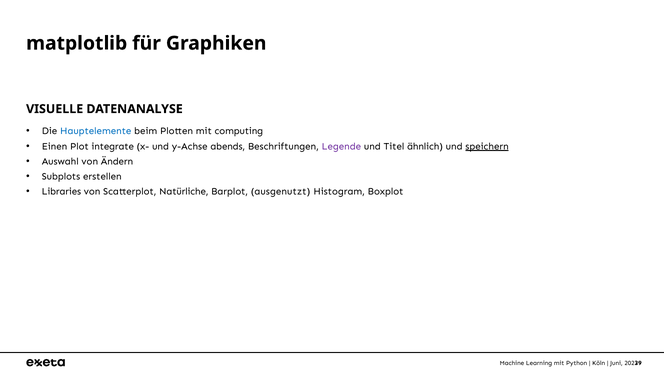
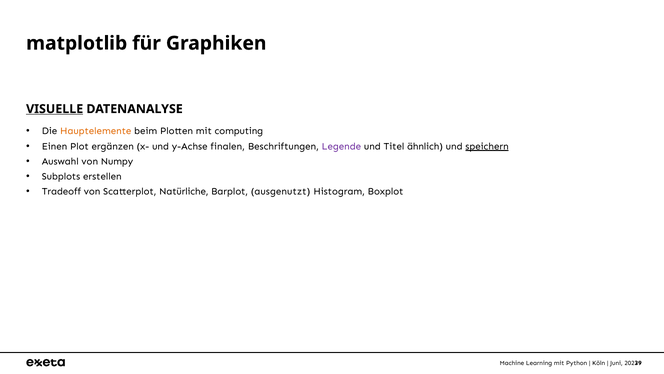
VISUELLE underline: none -> present
Hauptelemente colour: blue -> orange
integrate: integrate -> ergänzen
abends: abends -> finalen
Ändern: Ändern -> Numpy
Libraries: Libraries -> Tradeoff
